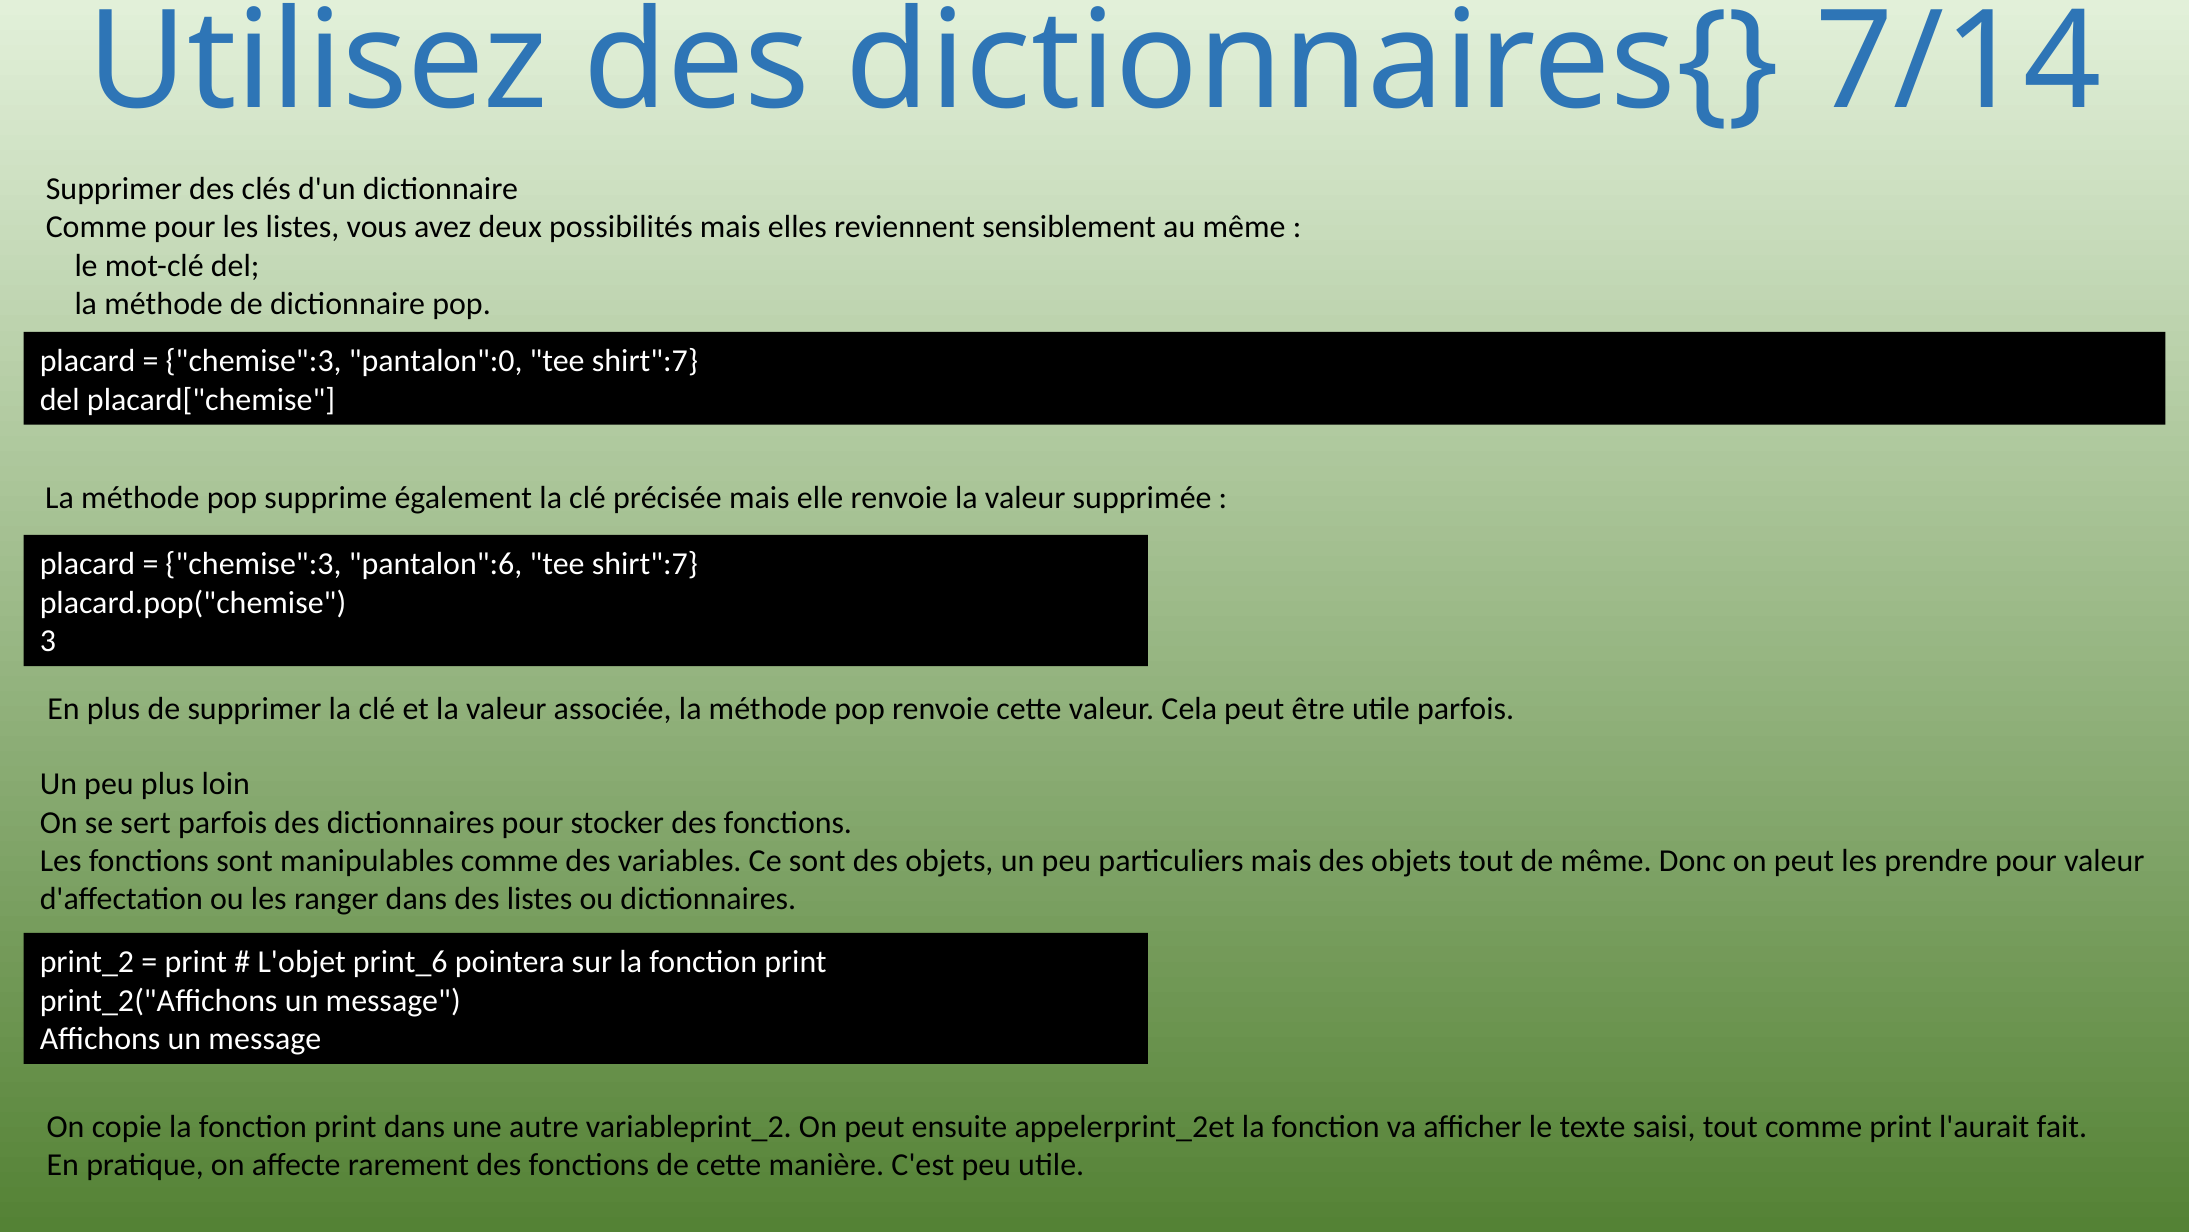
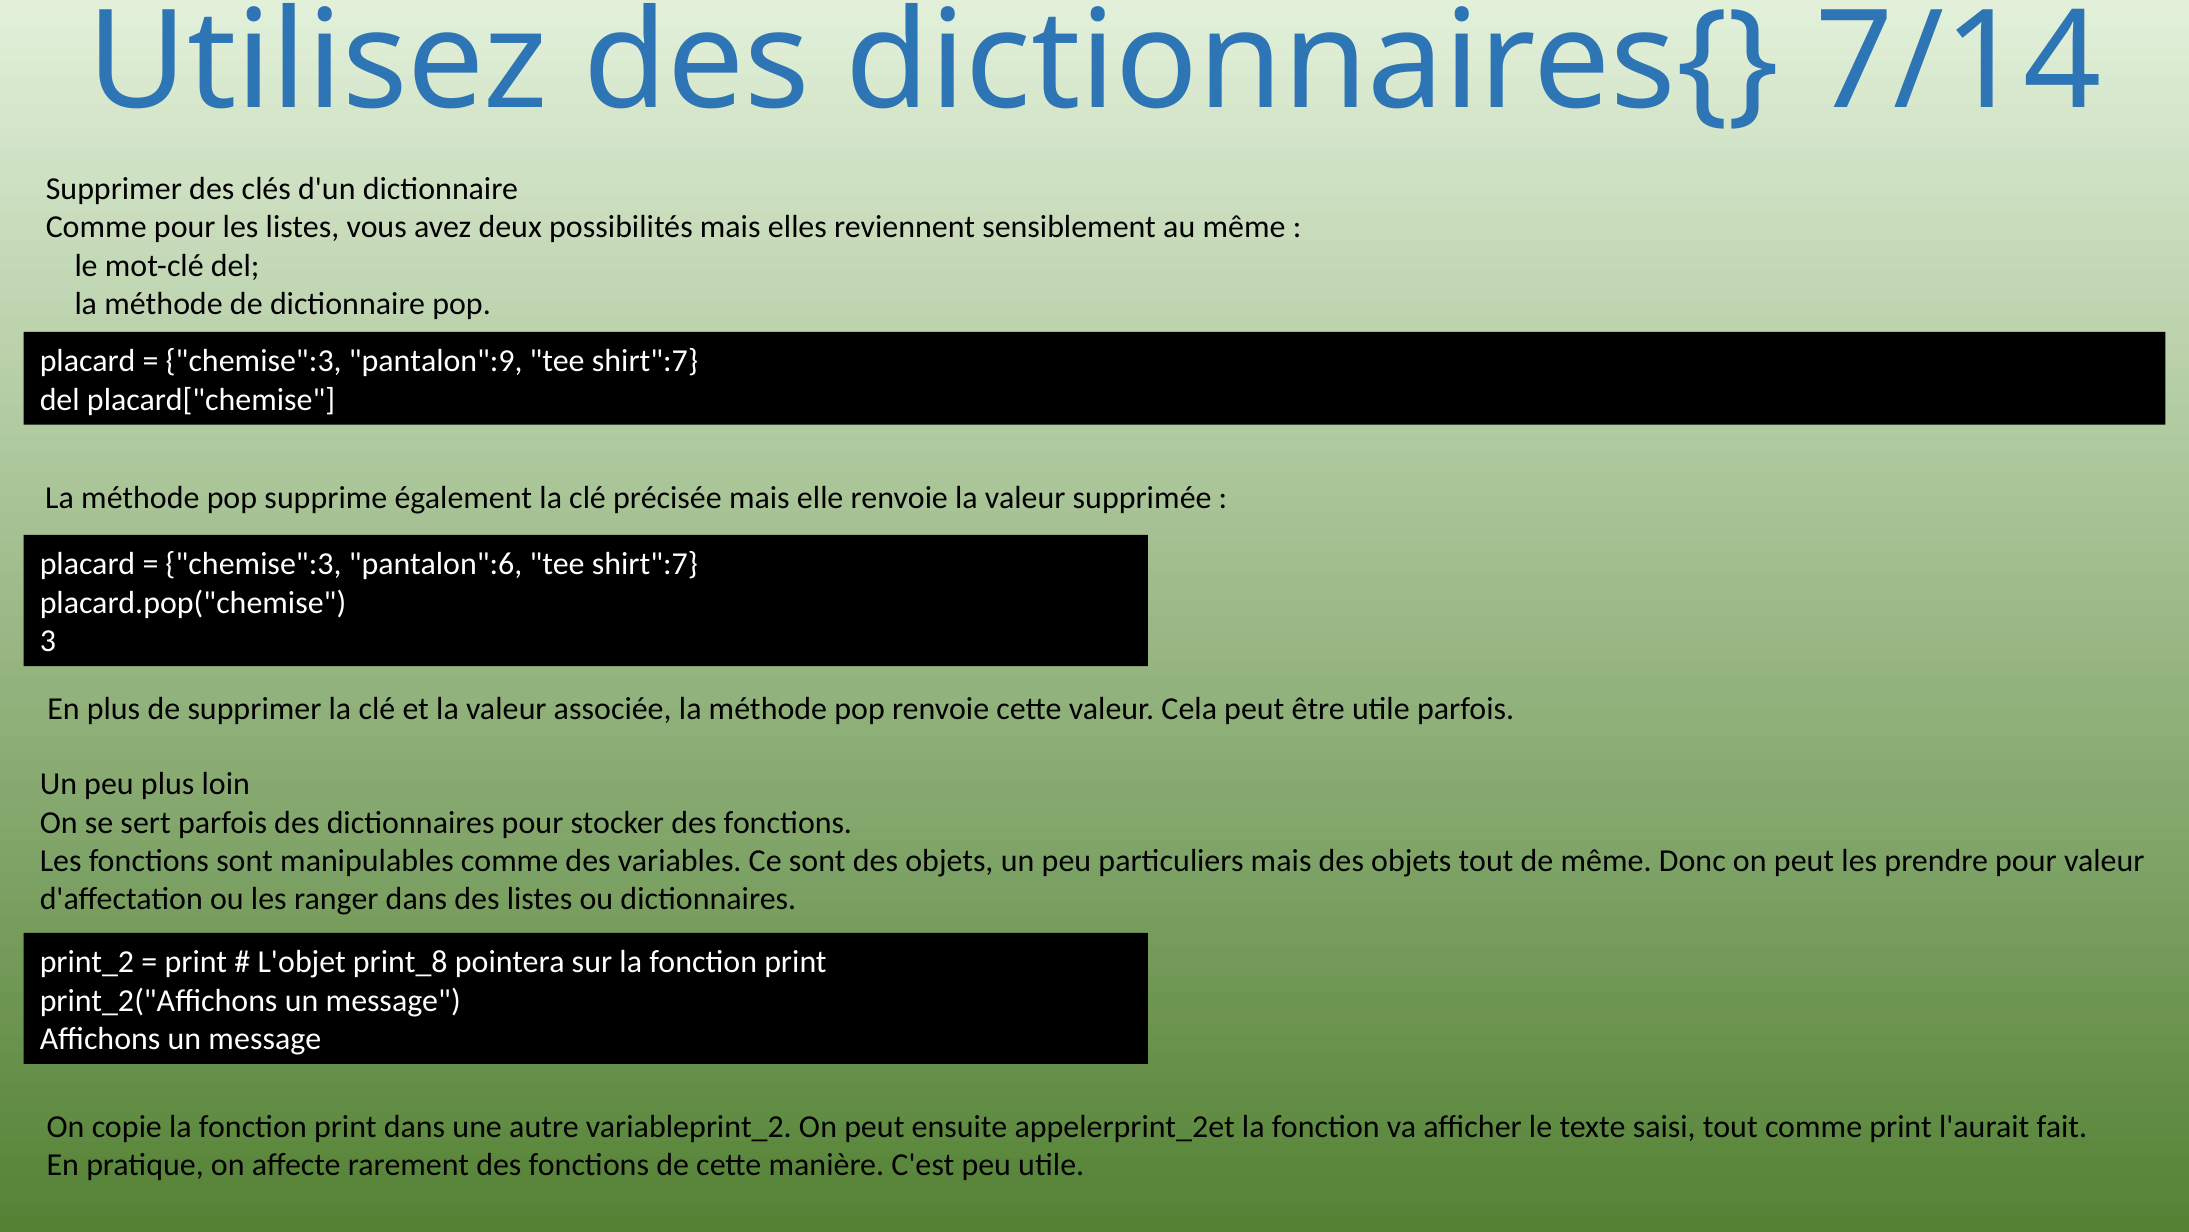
pantalon":0: pantalon":0 -> pantalon":9
print_6: print_6 -> print_8
